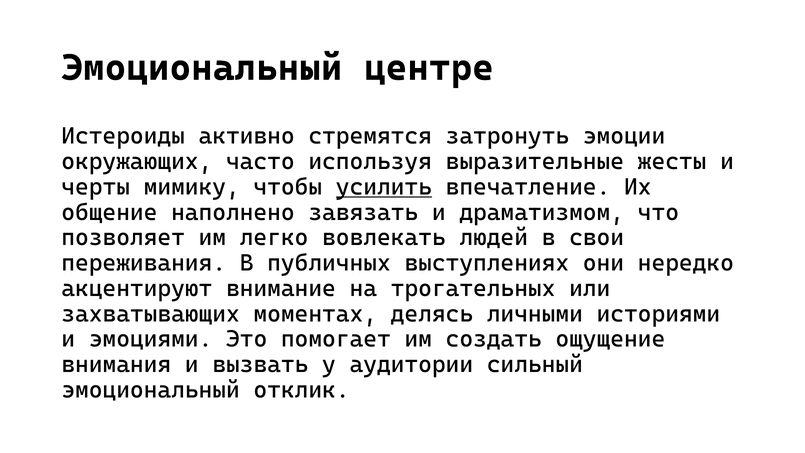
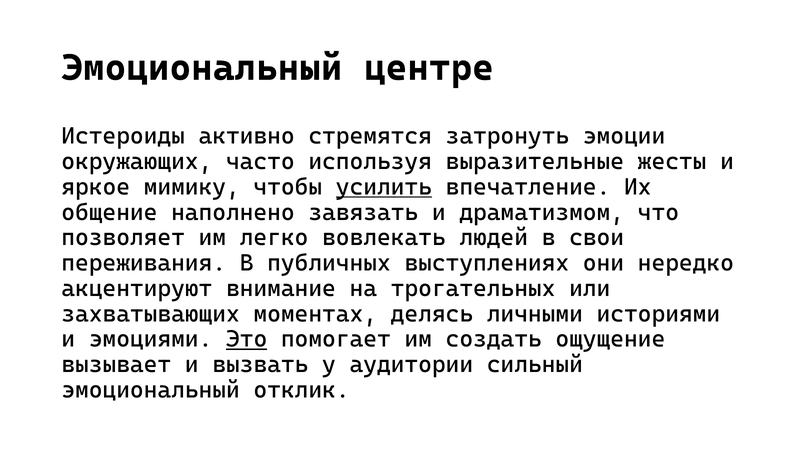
черты: черты -> яркое
Это underline: none -> present
внимания: внимания -> вызывает
